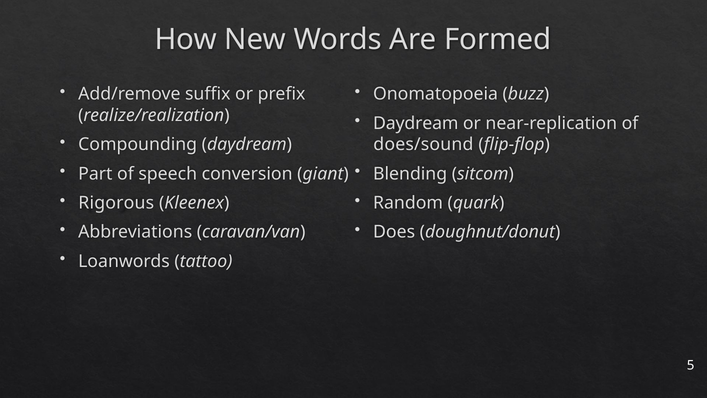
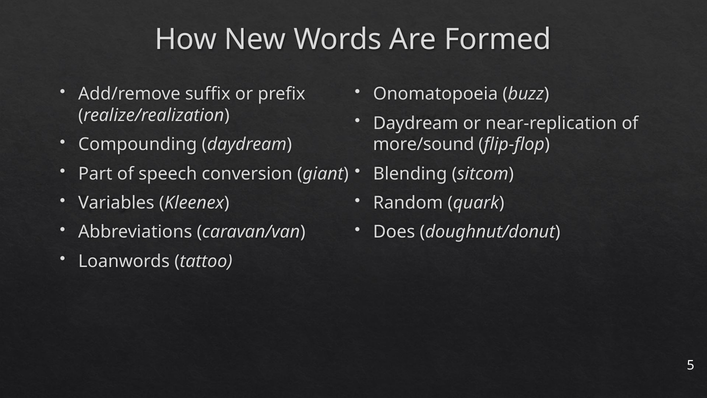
does/sound: does/sound -> more/sound
Rigorous: Rigorous -> Variables
